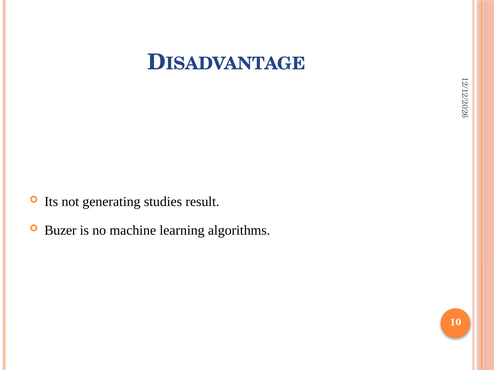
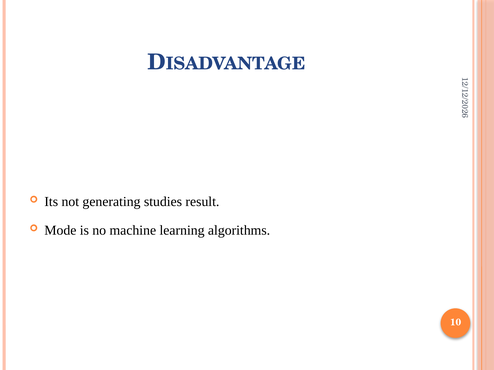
Buzer: Buzer -> Mode
